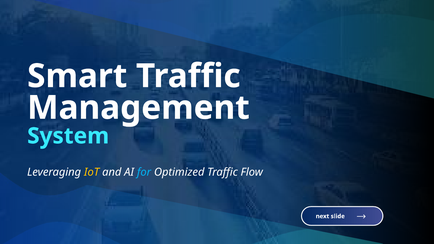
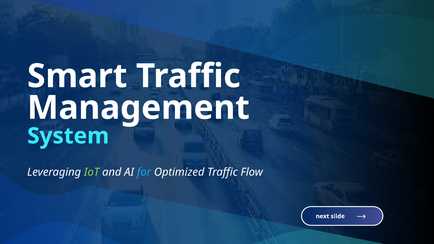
IoT colour: yellow -> light green
